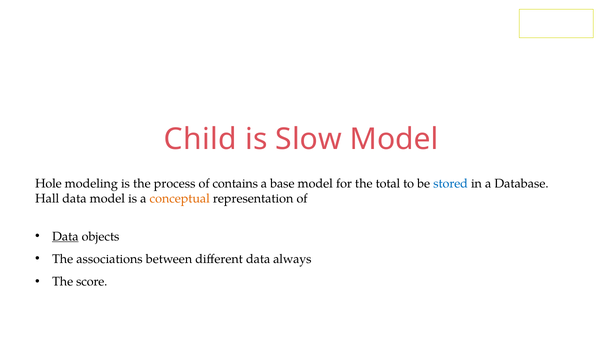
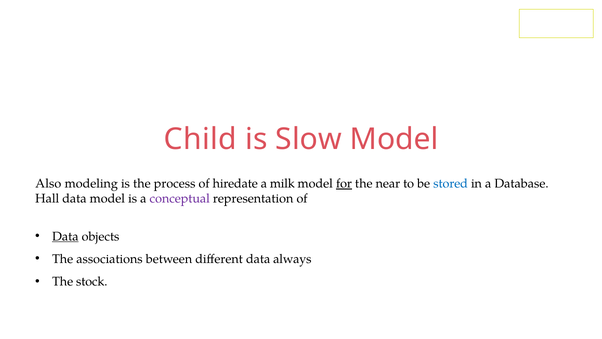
Hole: Hole -> Also
contains: contains -> hiredate
base: base -> milk
for underline: none -> present
total: total -> near
conceptual colour: orange -> purple
score: score -> stock
